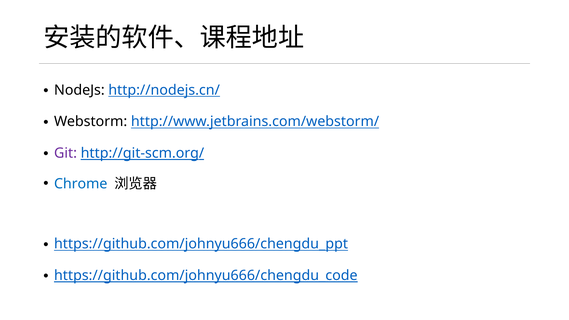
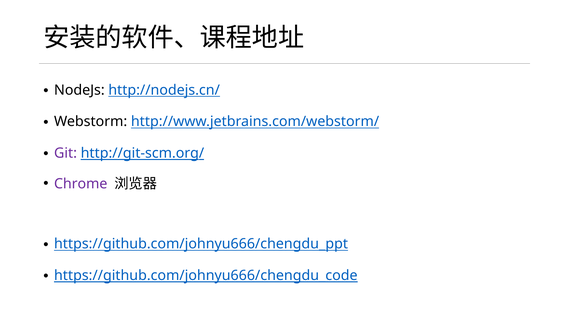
Chrome colour: blue -> purple
